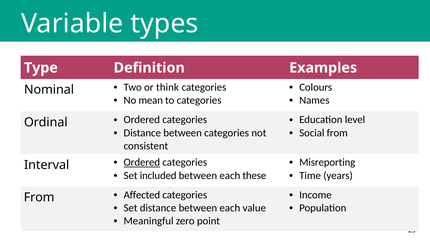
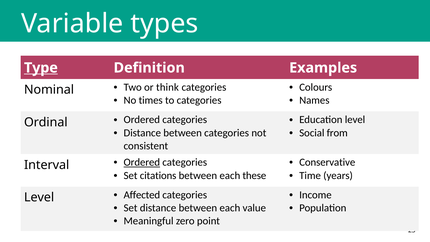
Type underline: none -> present
mean: mean -> times
Misreporting: Misreporting -> Conservative
included: included -> citations
From at (39, 197): From -> Level
